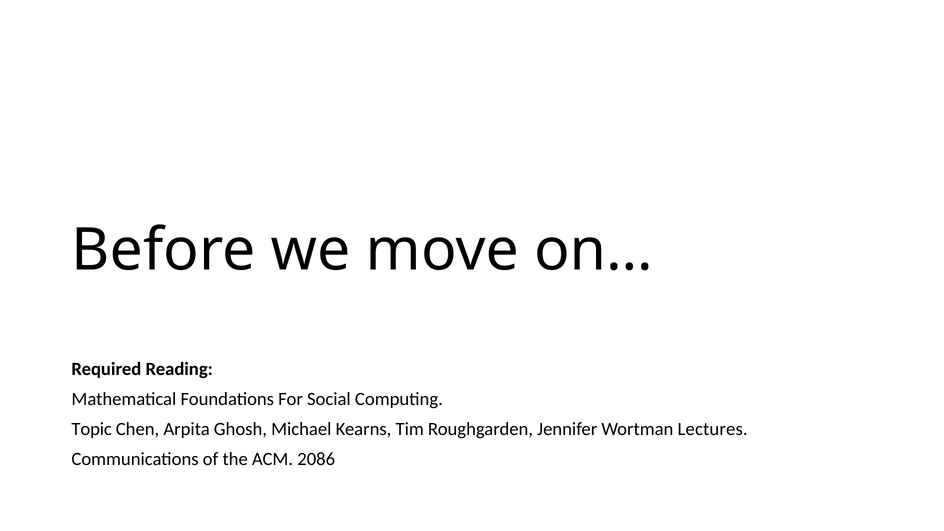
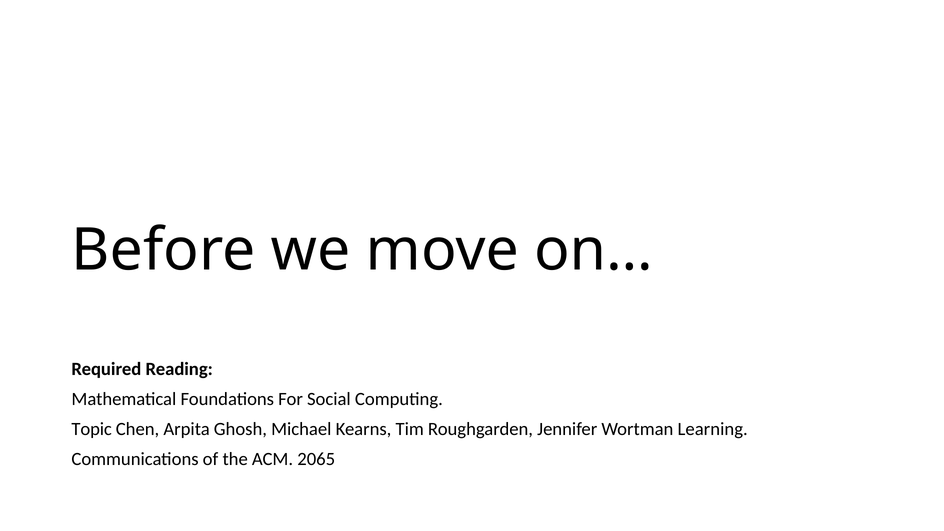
Lectures: Lectures -> Learning
2086: 2086 -> 2065
